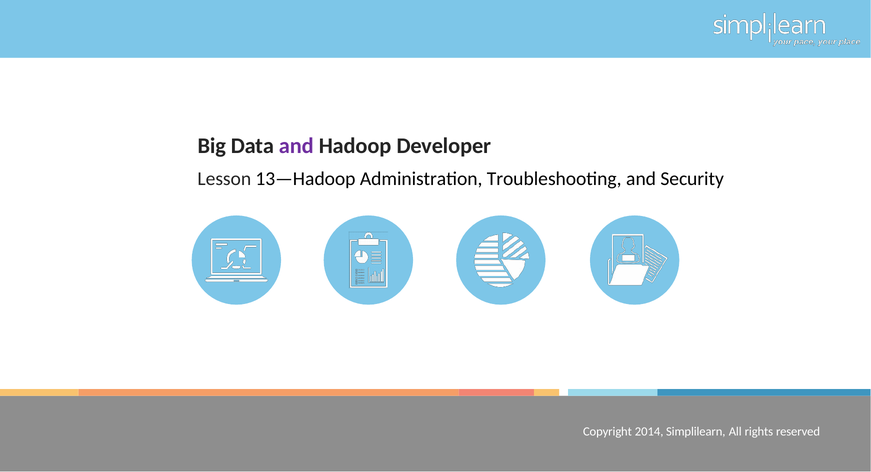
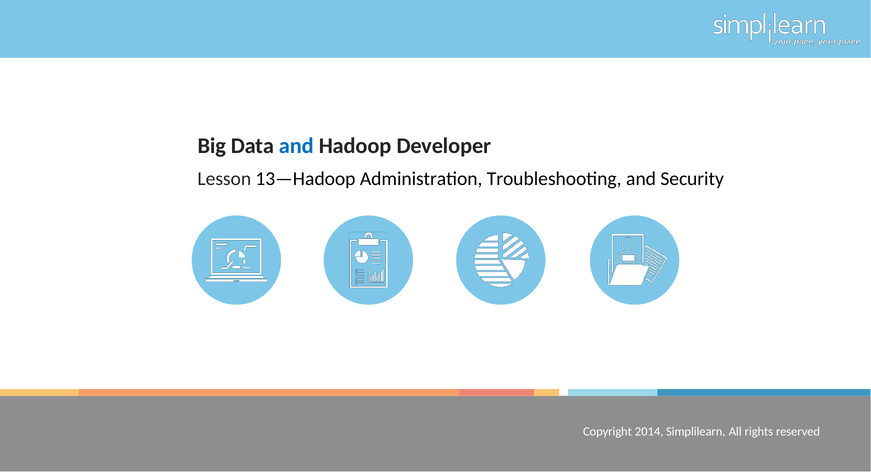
and at (296, 146) colour: purple -> blue
